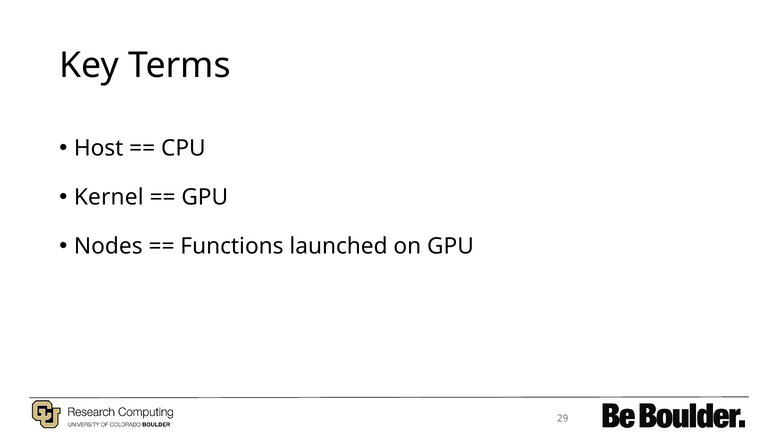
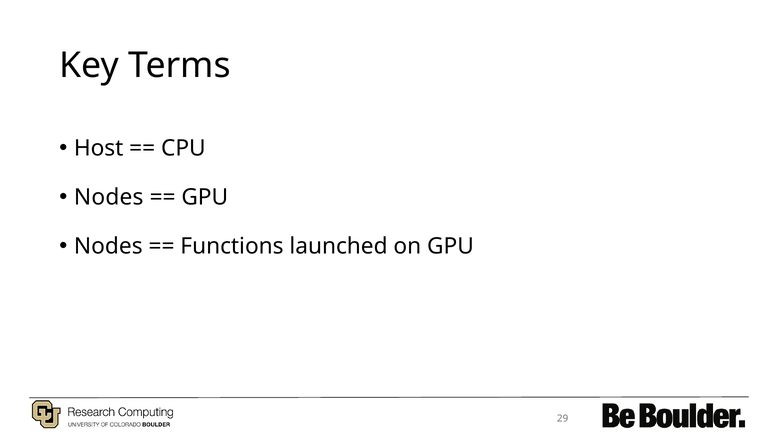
Kernel at (109, 197): Kernel -> Nodes
